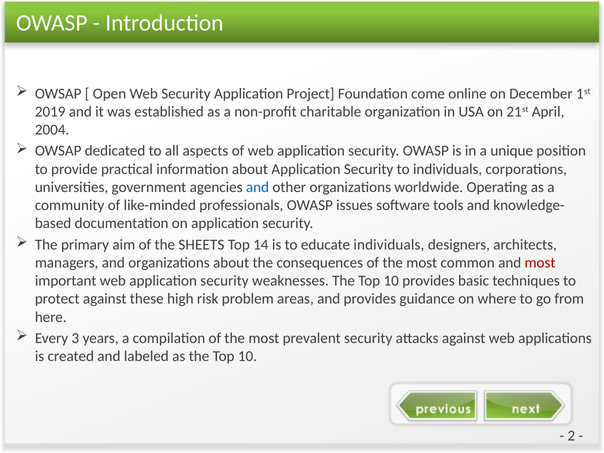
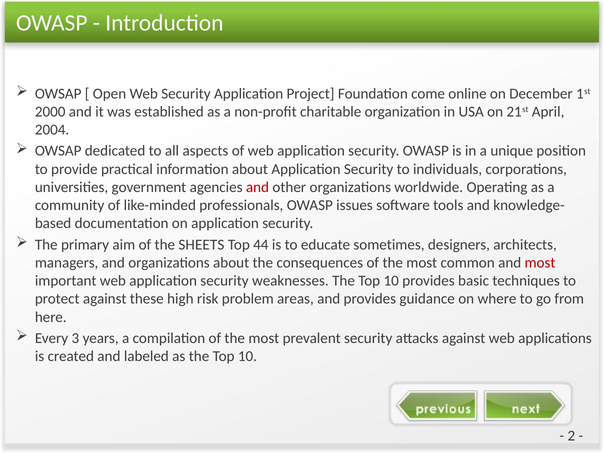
2019: 2019 -> 2000
and at (257, 187) colour: blue -> red
14: 14 -> 44
educate individuals: individuals -> sometimes
